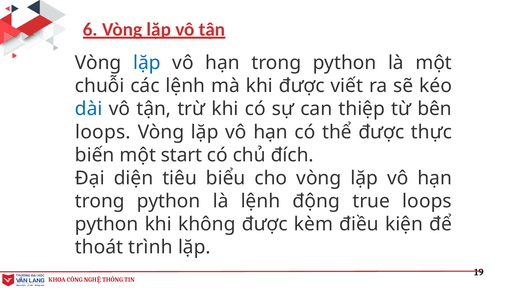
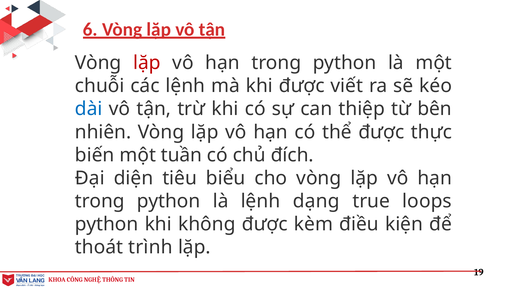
lặp at (147, 63) colour: blue -> red
loops at (103, 132): loops -> nhiên
start: start -> tuần
động: động -> dạng
